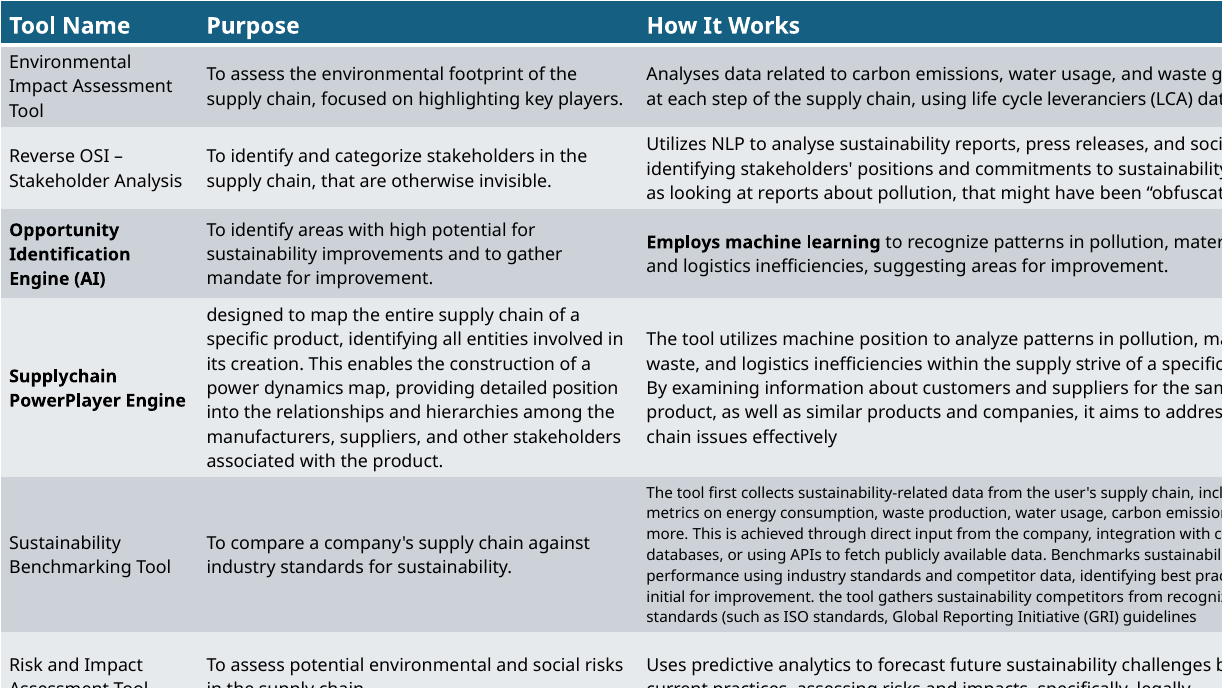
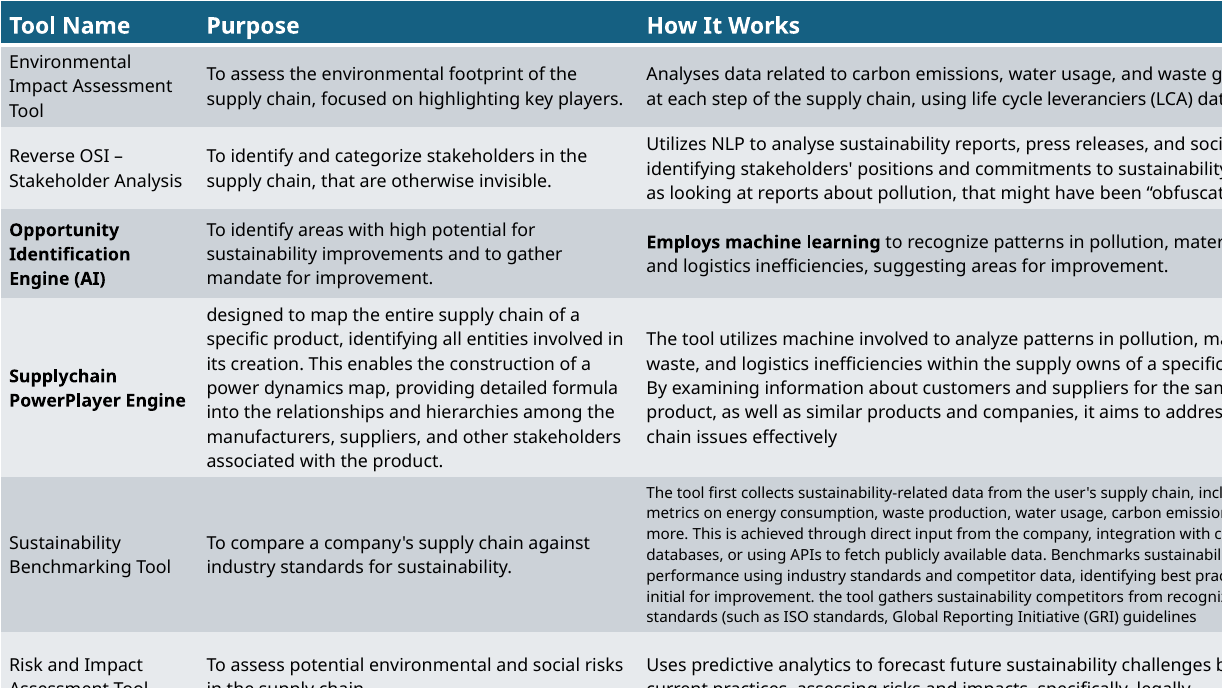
machine position: position -> involved
strive: strive -> owns
detailed position: position -> formula
